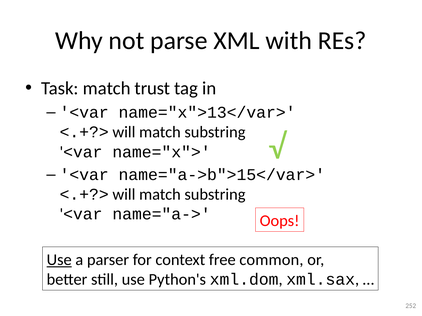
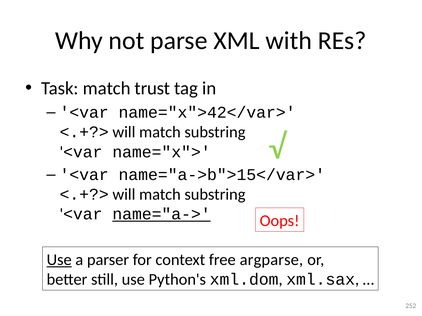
name="x">13</var>: name="x">13</var> -> name="x">42</var>
name="a-> underline: none -> present
common: common -> argparse
